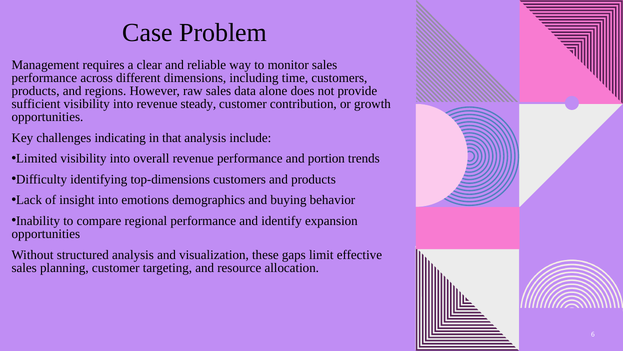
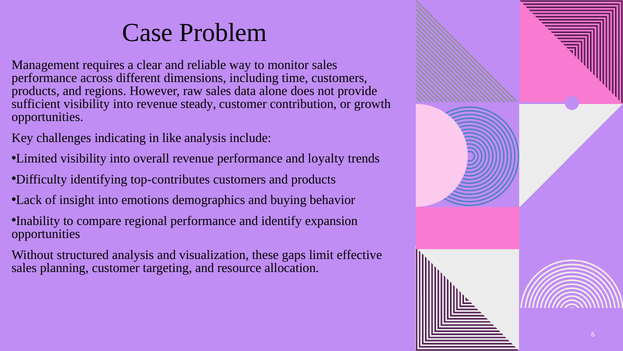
that: that -> like
portion: portion -> loyalty
top-dimensions: top-dimensions -> top-contributes
